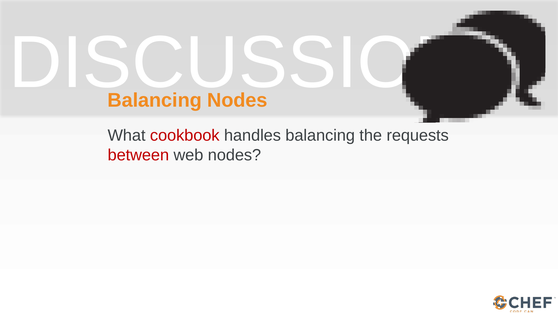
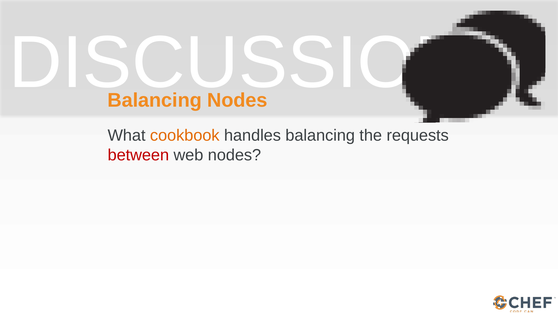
cookbook colour: red -> orange
